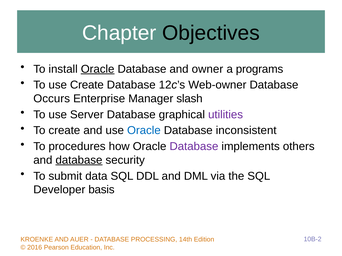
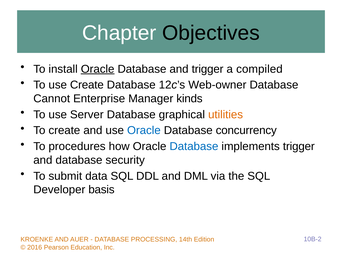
and owner: owner -> trigger
programs: programs -> compiled
Occurs: Occurs -> Cannot
slash: slash -> kinds
utilities colour: purple -> orange
inconsistent: inconsistent -> concurrency
Database at (194, 147) colour: purple -> blue
implements others: others -> trigger
database at (79, 160) underline: present -> none
